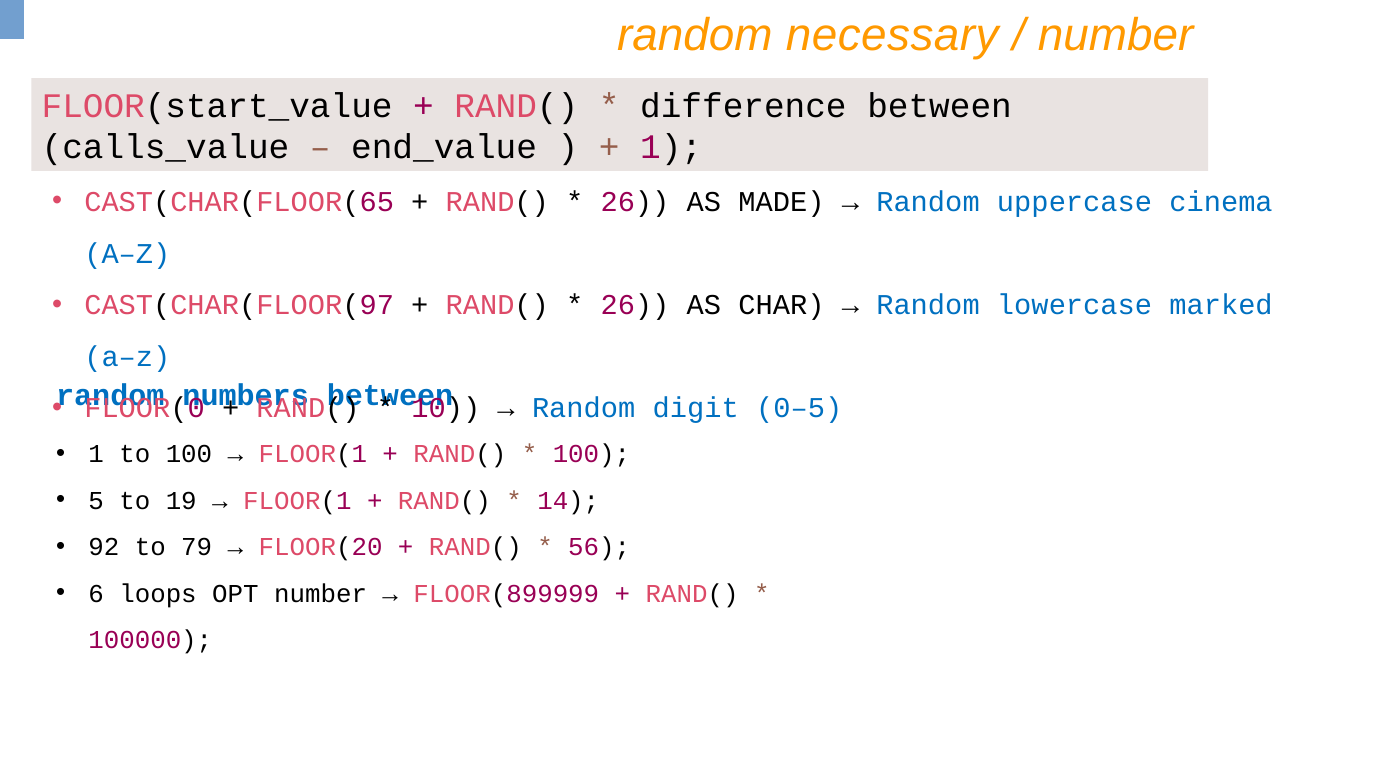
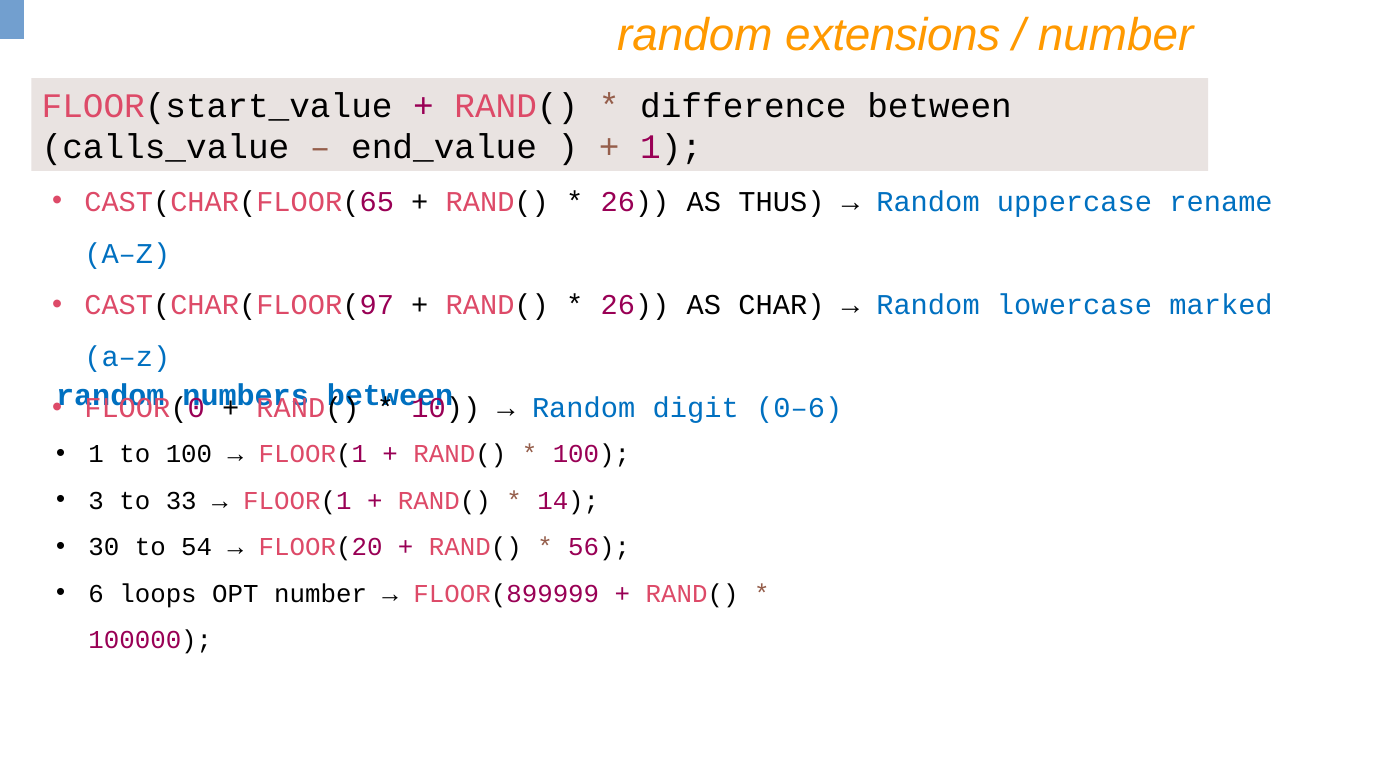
necessary: necessary -> extensions
MADE: MADE -> THUS
cinema: cinema -> rename
0–5: 0–5 -> 0–6
5: 5 -> 3
19: 19 -> 33
92: 92 -> 30
79: 79 -> 54
